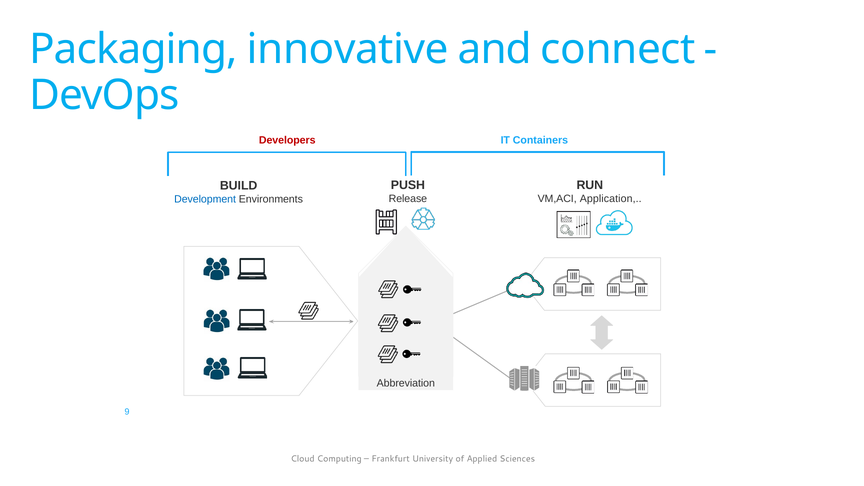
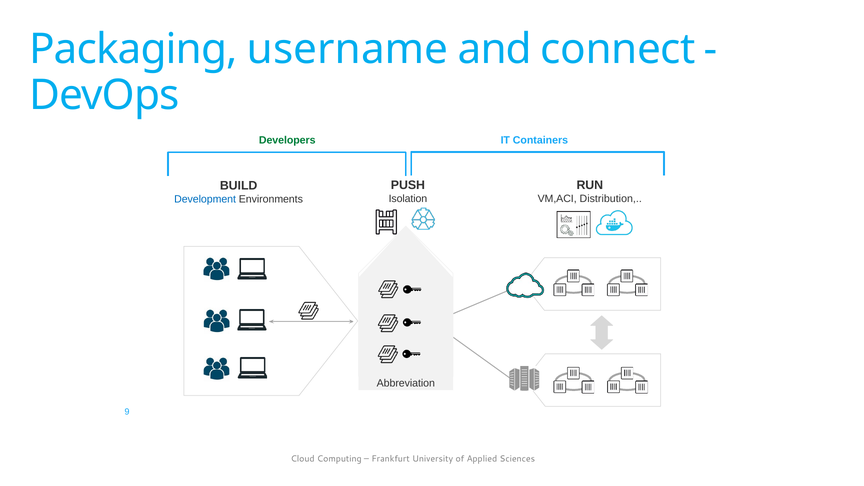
innovative: innovative -> username
Developers colour: red -> green
Release: Release -> Isolation
Application: Application -> Distribution
